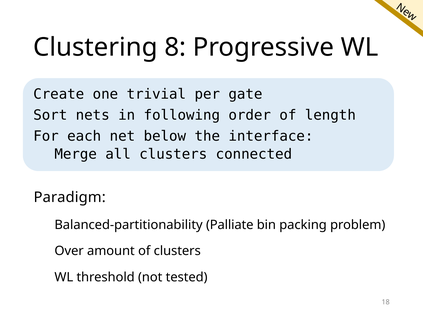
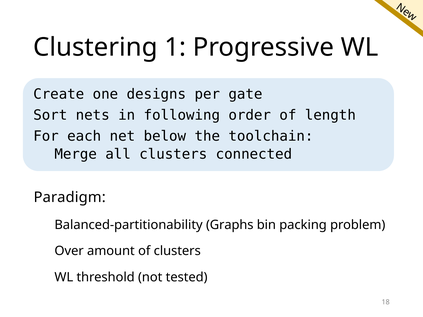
8: 8 -> 1
trivial: trivial -> designs
interface: interface -> toolchain
Palliate: Palliate -> Graphs
